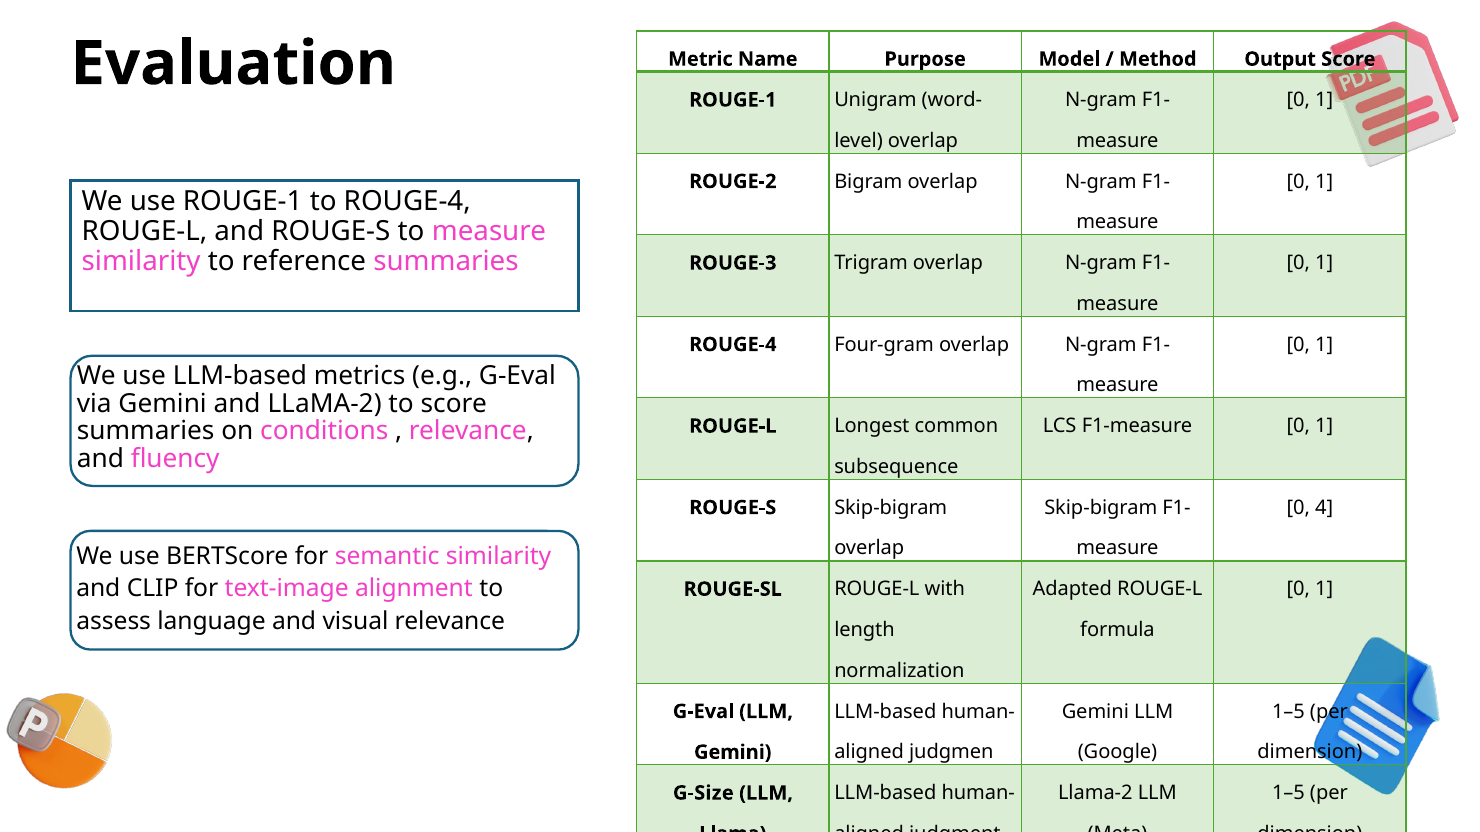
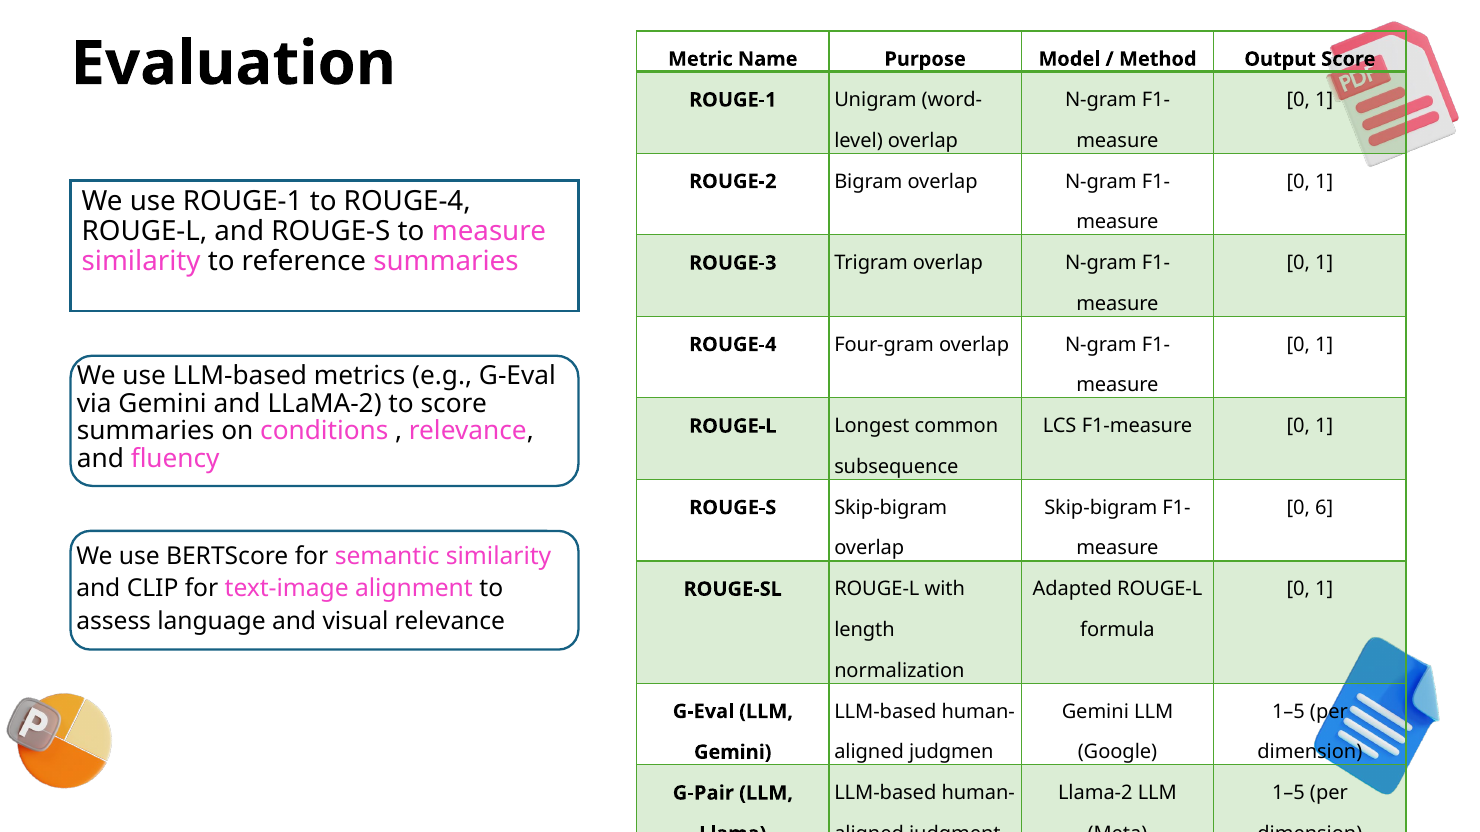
4: 4 -> 6
G-Size: G-Size -> G-Pair
